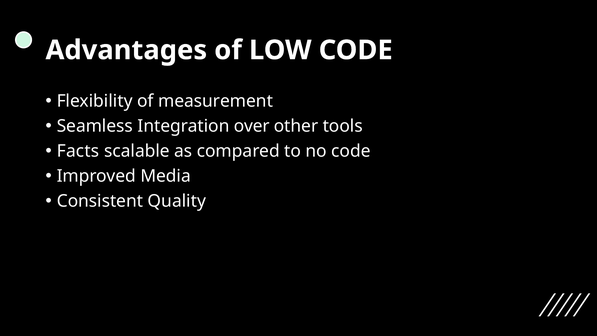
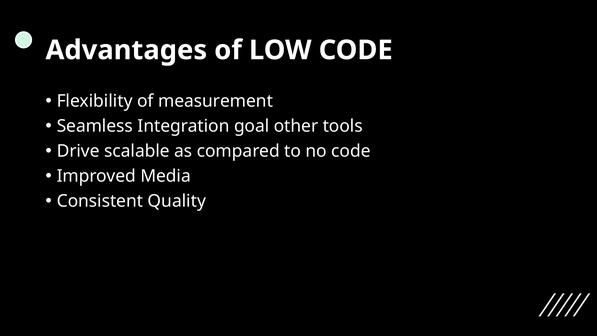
over: over -> goal
Facts: Facts -> Drive
